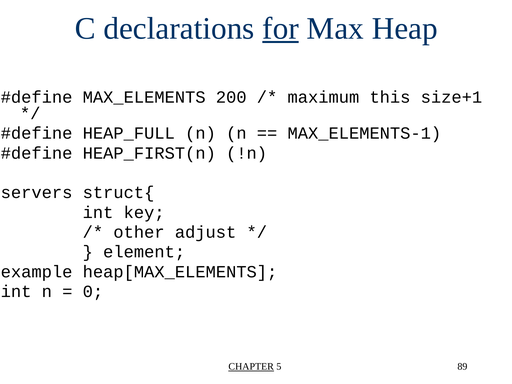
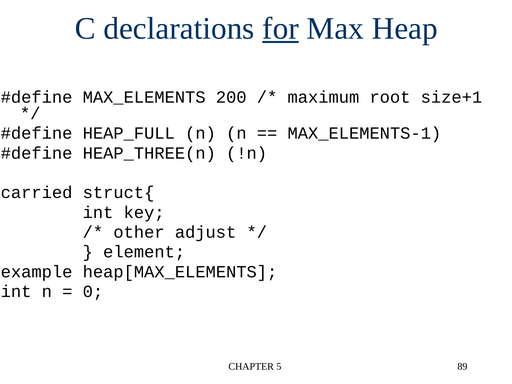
this: this -> root
HEAP_FIRST(n: HEAP_FIRST(n -> HEAP_THREE(n
servers: servers -> carried
CHAPTER underline: present -> none
